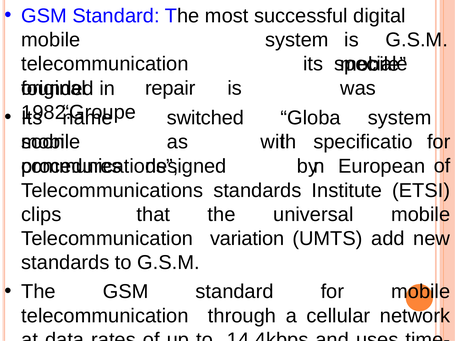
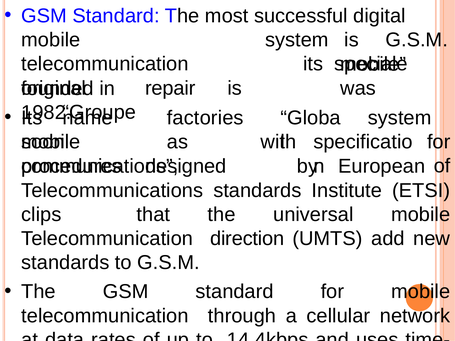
switched: switched -> factories
variation: variation -> direction
